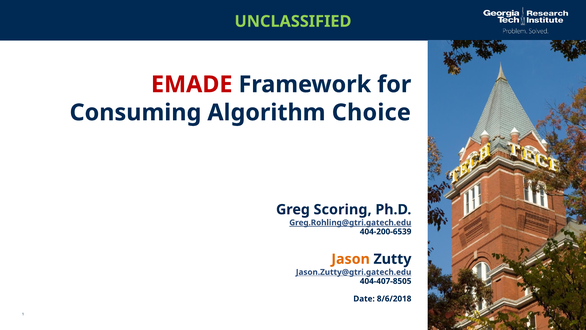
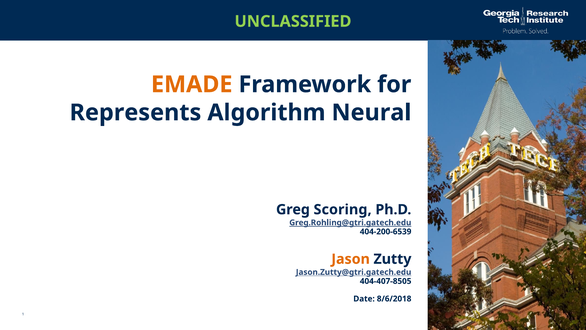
EMADE colour: red -> orange
Consuming: Consuming -> Represents
Choice: Choice -> Neural
